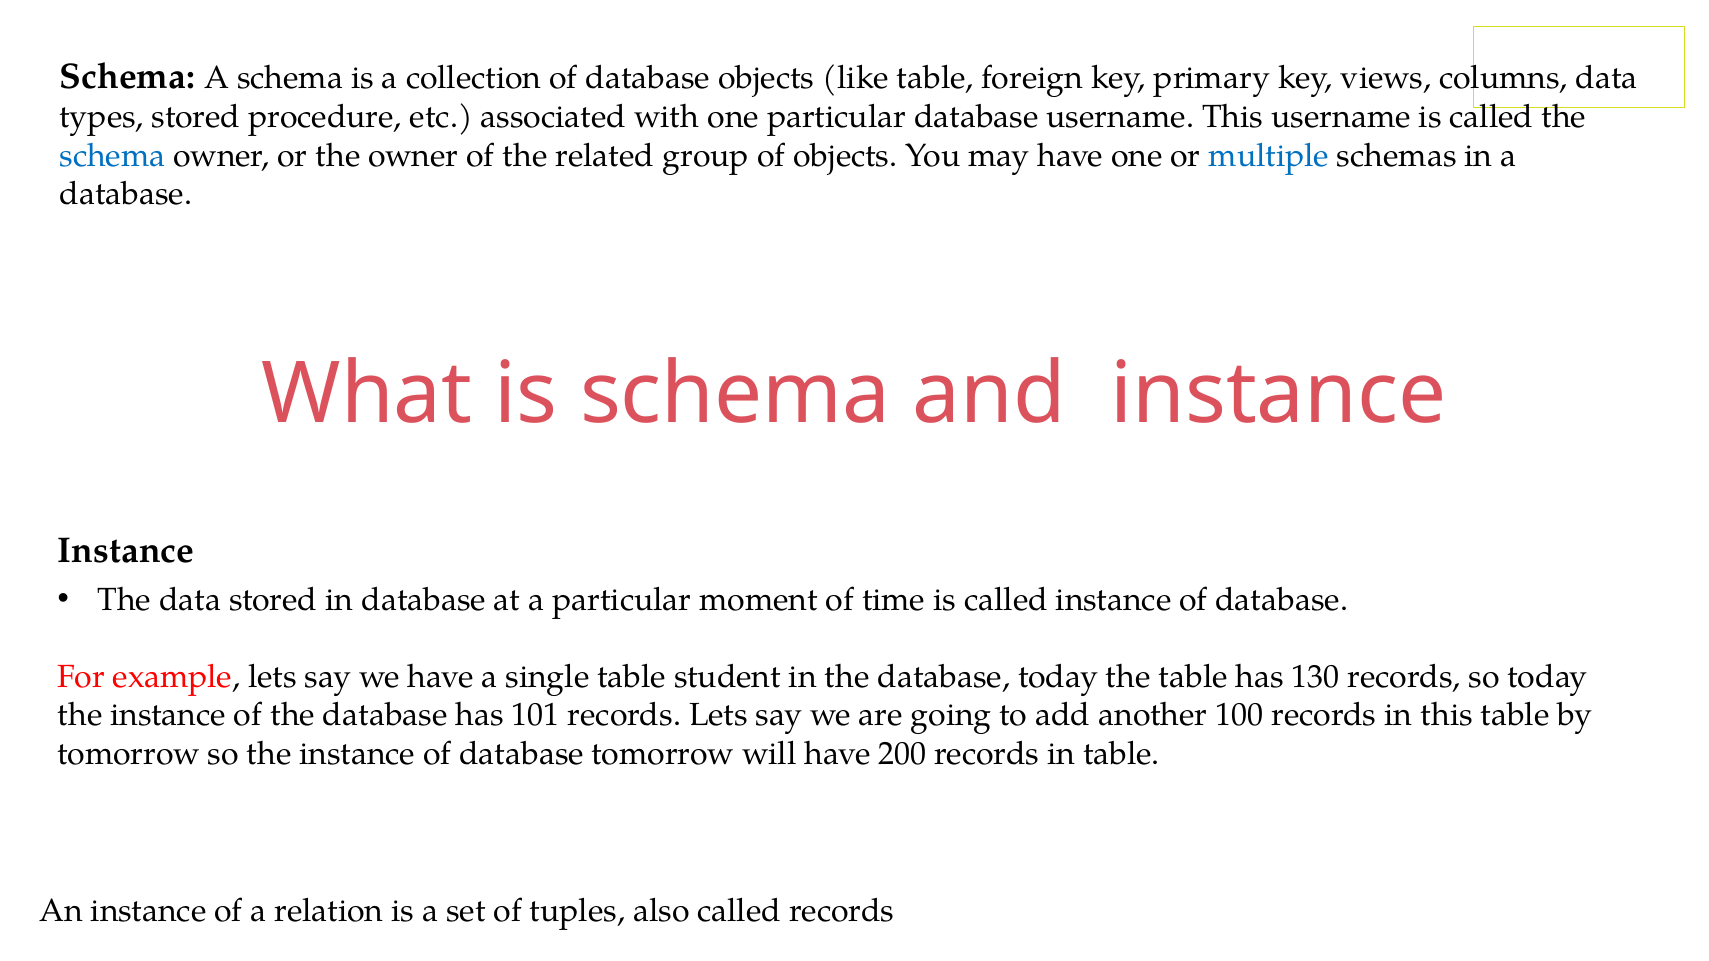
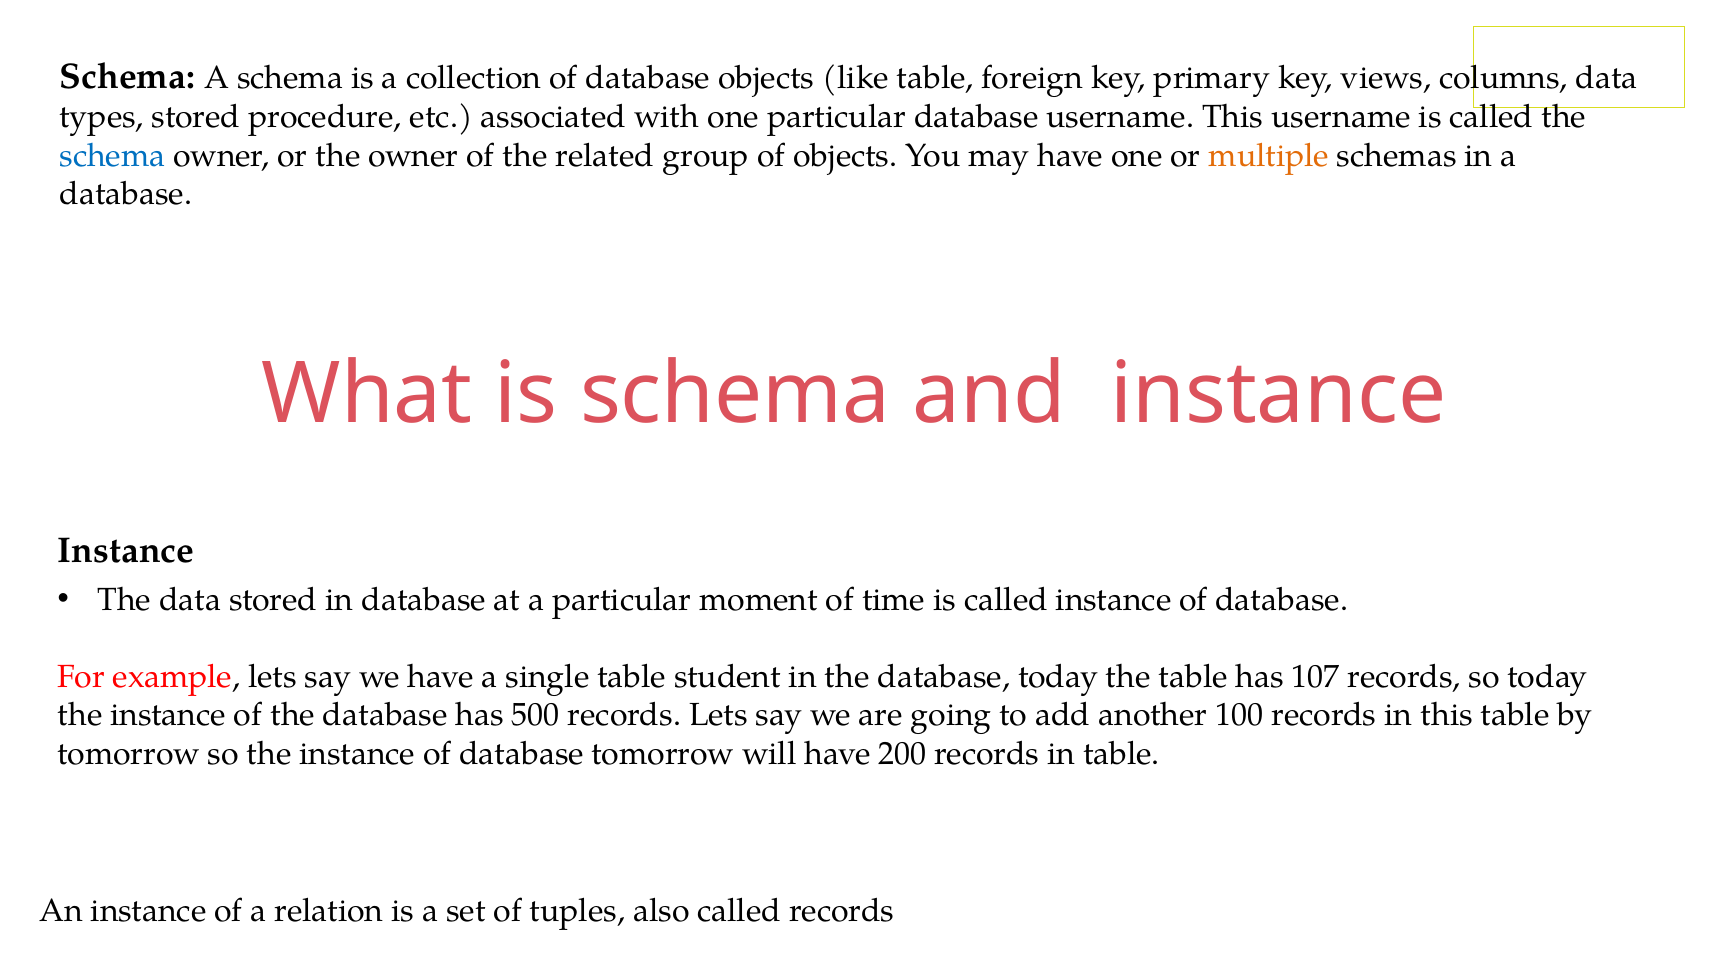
multiple colour: blue -> orange
130: 130 -> 107
101: 101 -> 500
